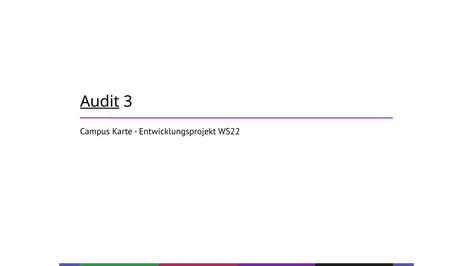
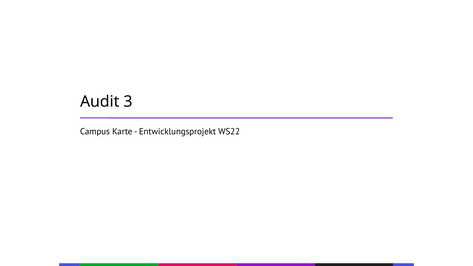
Audit underline: present -> none
